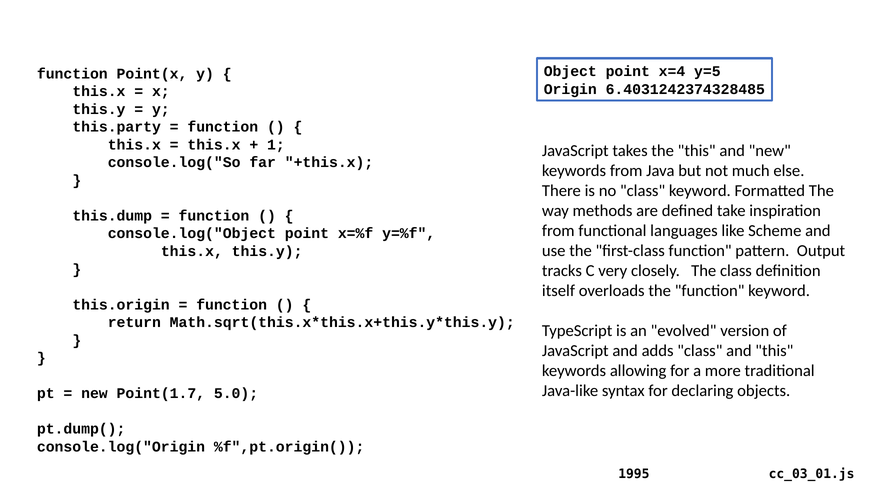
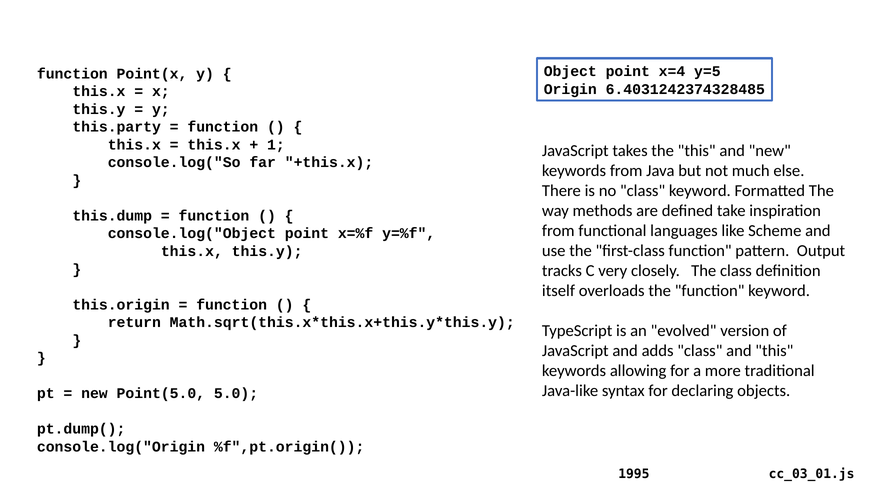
Point(1.7: Point(1.7 -> Point(5.0
